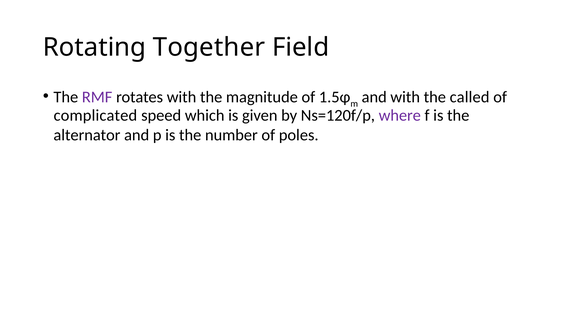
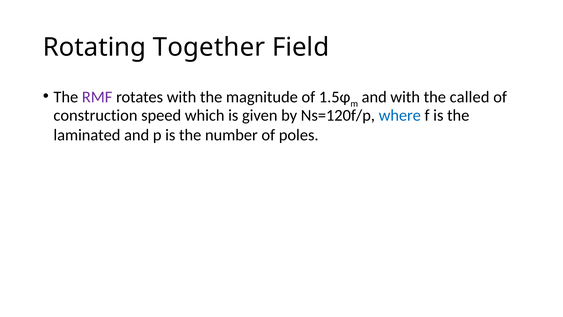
complicated: complicated -> construction
where colour: purple -> blue
alternator: alternator -> laminated
